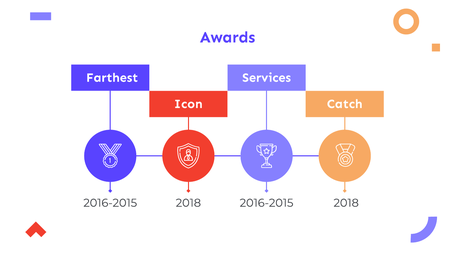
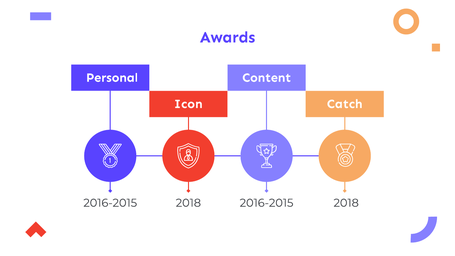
Farthest: Farthest -> Personal
Services: Services -> Content
